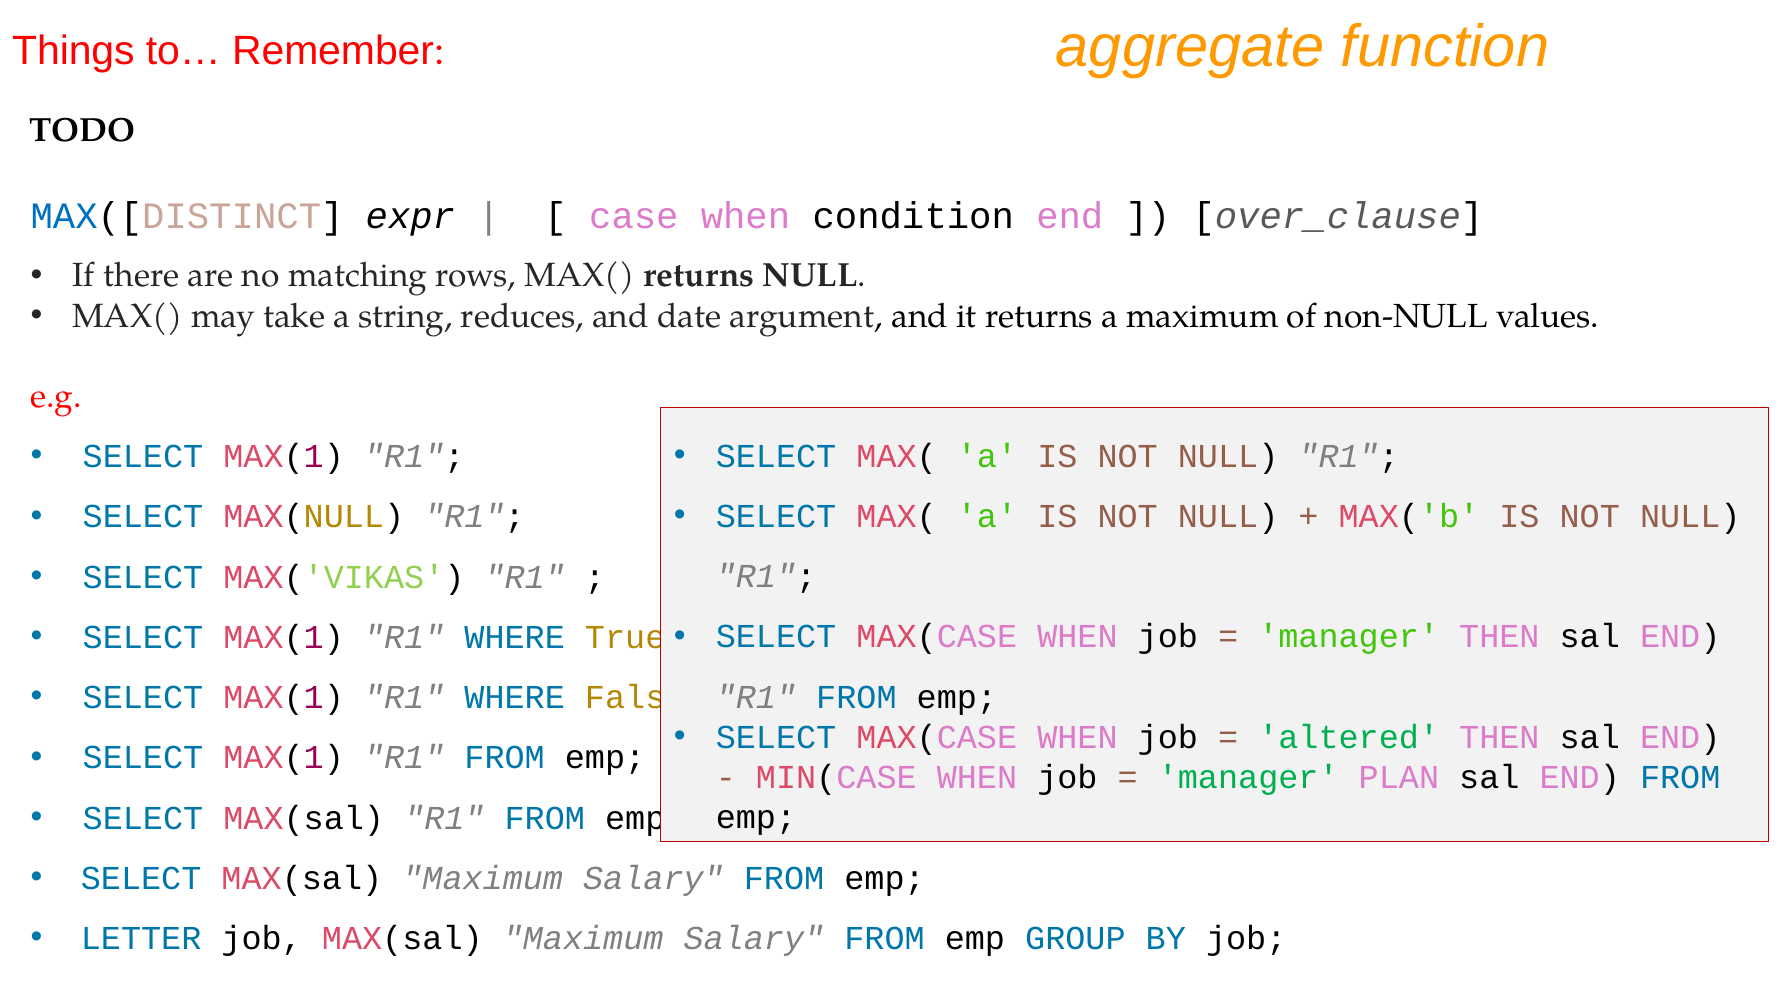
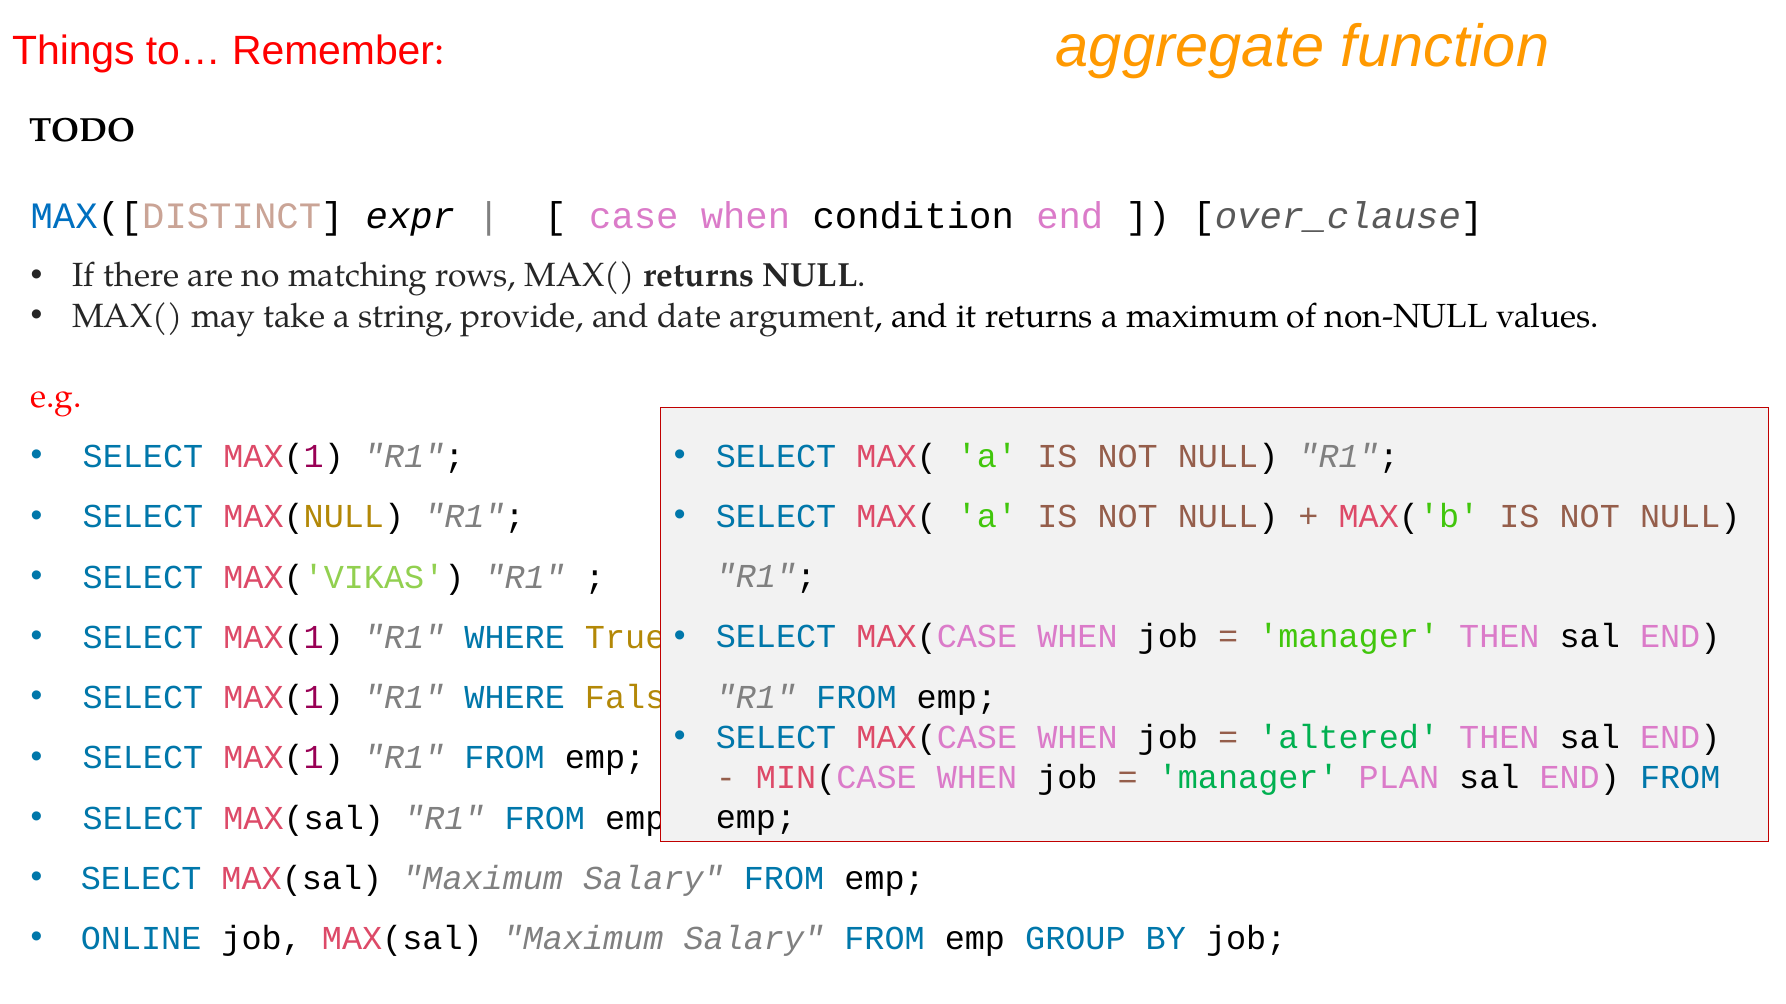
reduces: reduces -> provide
LETTER: LETTER -> ONLINE
